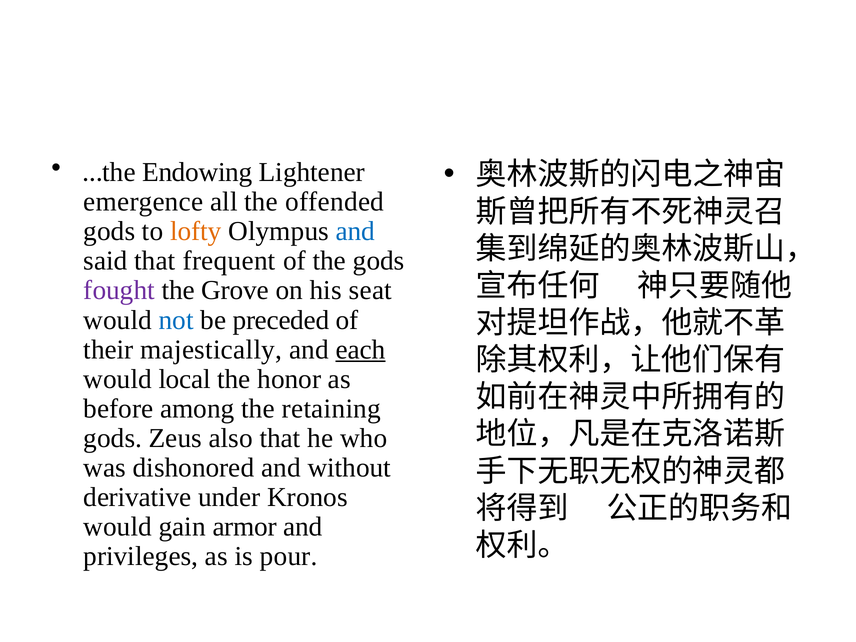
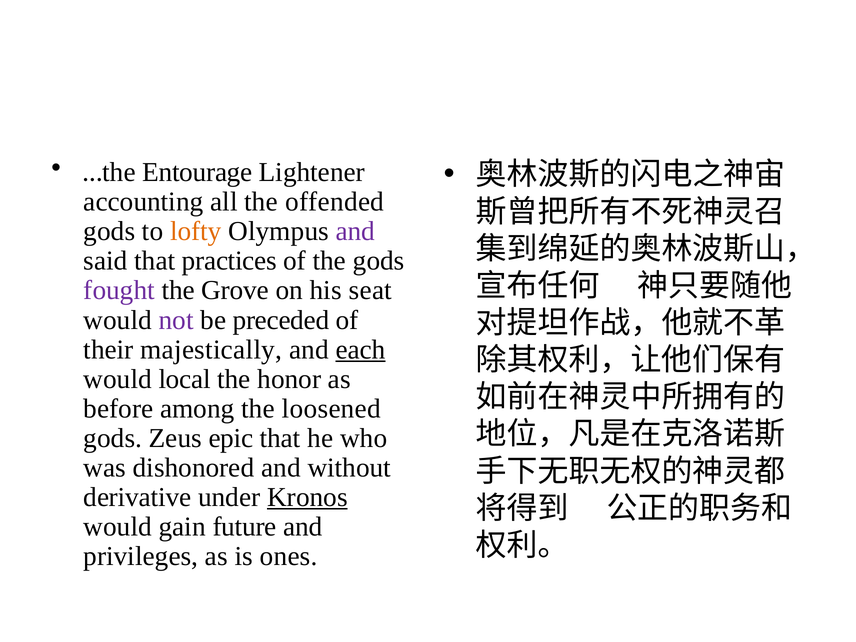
Endowing: Endowing -> Entourage
emergence: emergence -> accounting
and at (355, 231) colour: blue -> purple
frequent: frequent -> practices
not colour: blue -> purple
retaining: retaining -> loosened
also: also -> epic
Kronos underline: none -> present
armor: armor -> future
pour: pour -> ones
